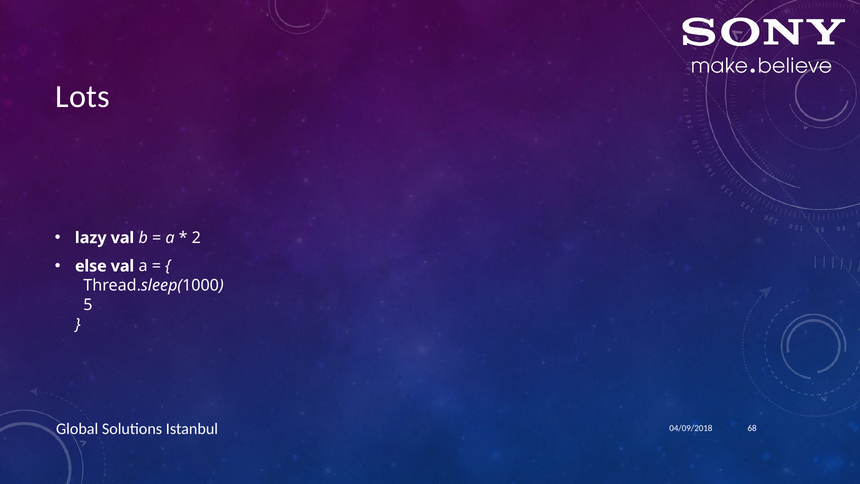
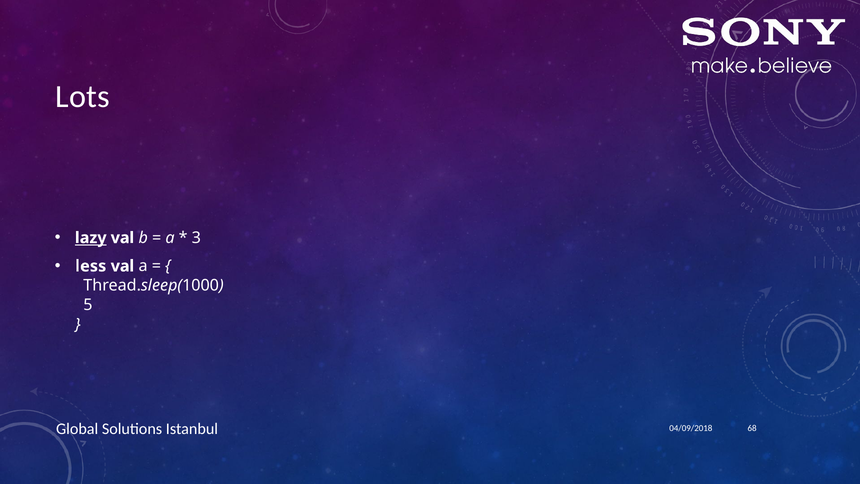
lazy underline: none -> present
2: 2 -> 3
else: else -> less
